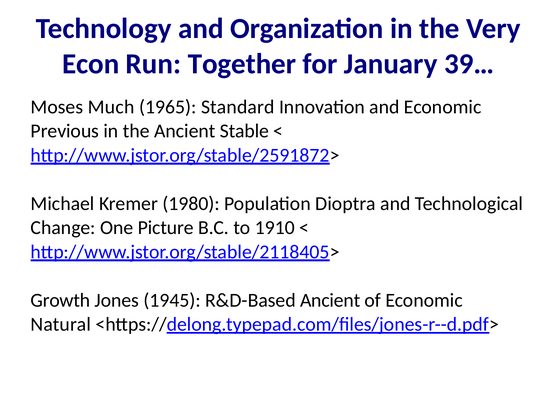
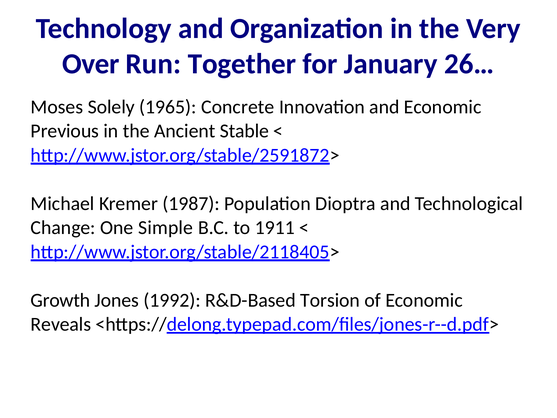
Econ: Econ -> Over
39…: 39… -> 26…
Much: Much -> Solely
Standard: Standard -> Concrete
1980: 1980 -> 1987
Picture: Picture -> Simple
1910: 1910 -> 1911
1945: 1945 -> 1992
R&D-Based Ancient: Ancient -> Torsion
Natural: Natural -> Reveals
